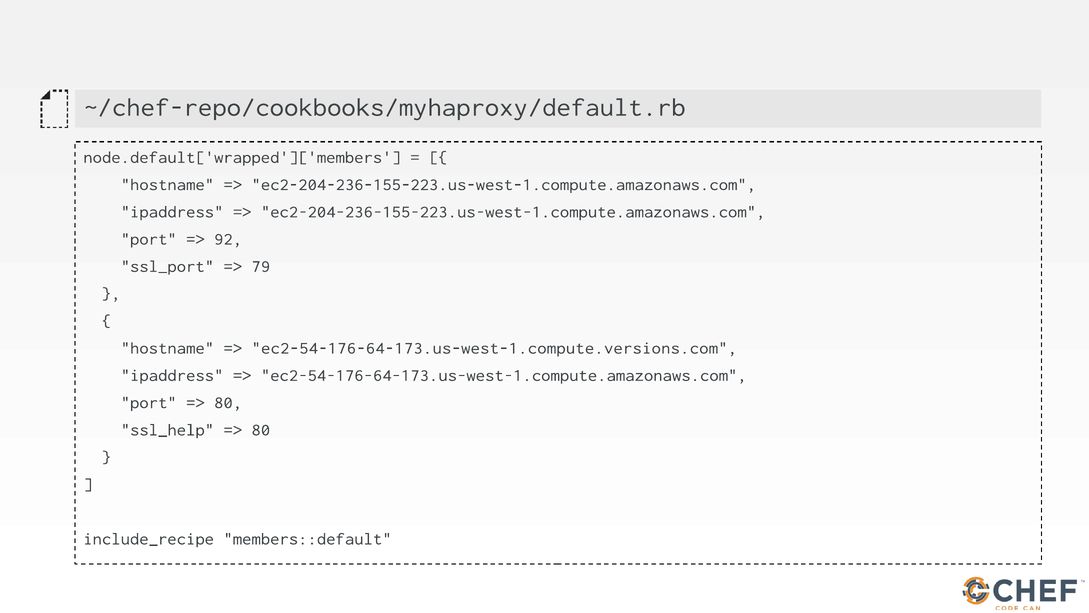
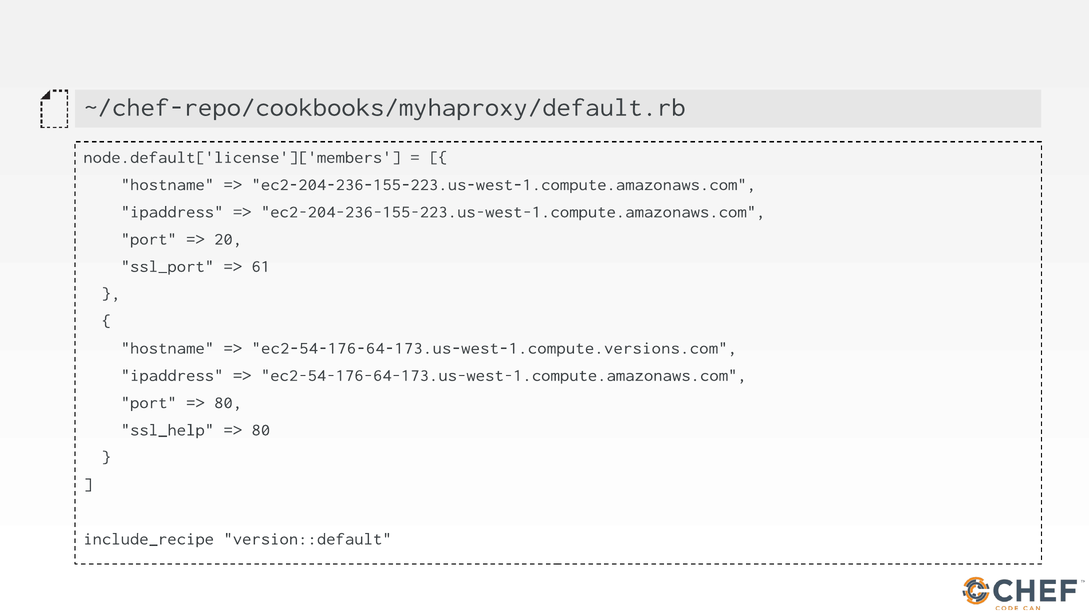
node.default['wrapped']['members: node.default['wrapped']['members -> node.default['license']['members
92: 92 -> 20
79: 79 -> 61
members::default: members::default -> version::default
